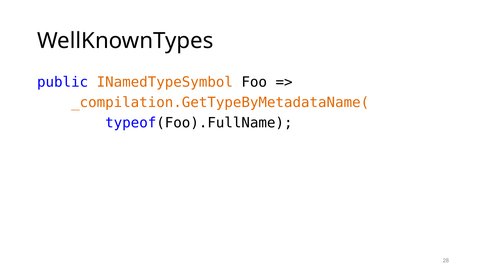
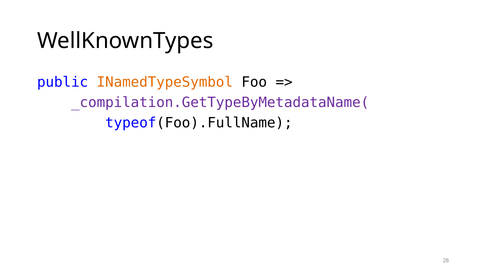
_compilation.GetTypeByMetadataName( colour: orange -> purple
